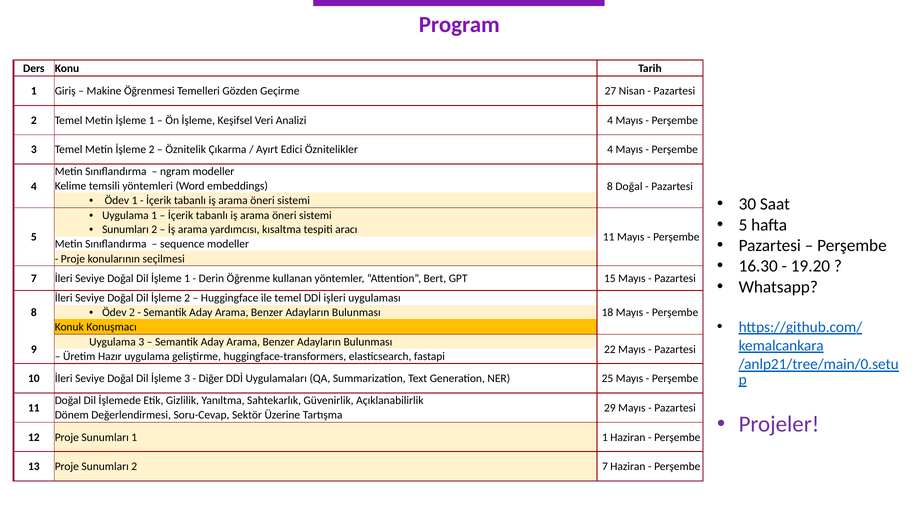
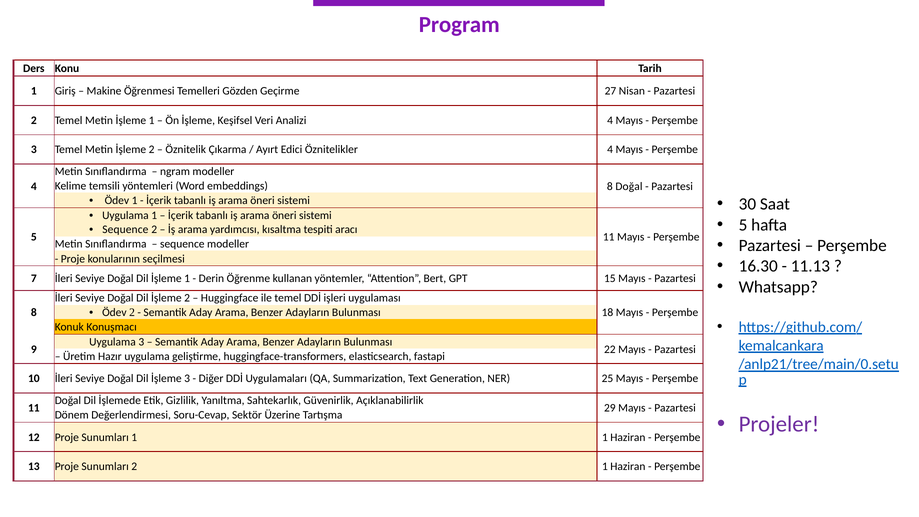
Sunumları at (125, 230): Sunumları -> Sequence
19.20: 19.20 -> 11.13
2 7: 7 -> 1
